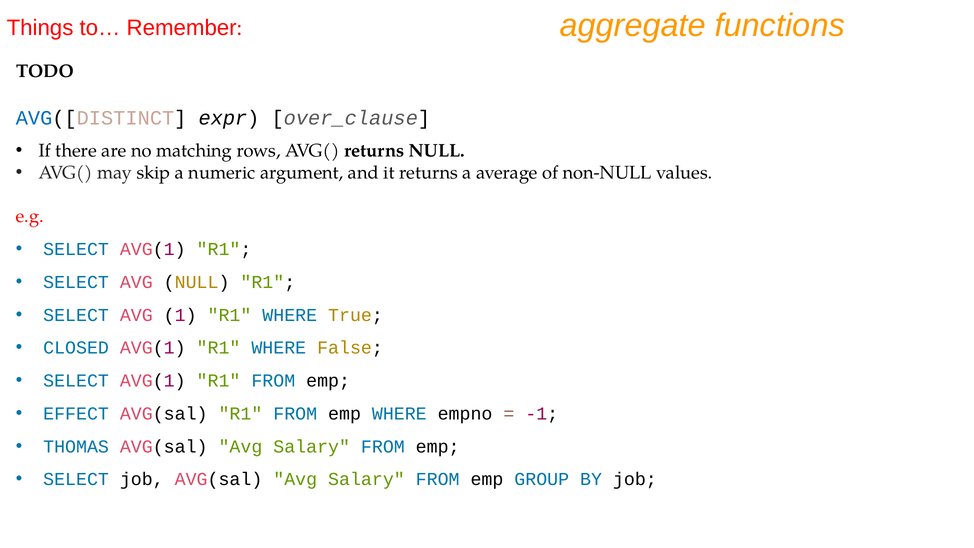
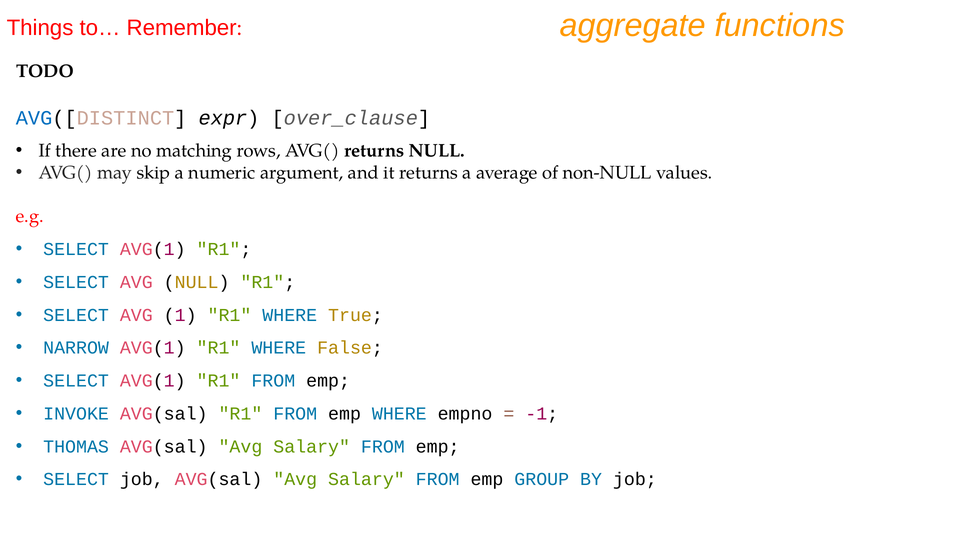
CLOSED: CLOSED -> NARROW
EFFECT: EFFECT -> INVOKE
